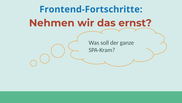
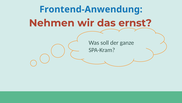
Frontend-Fortschritte: Frontend-Fortschritte -> Frontend-Anwendung
